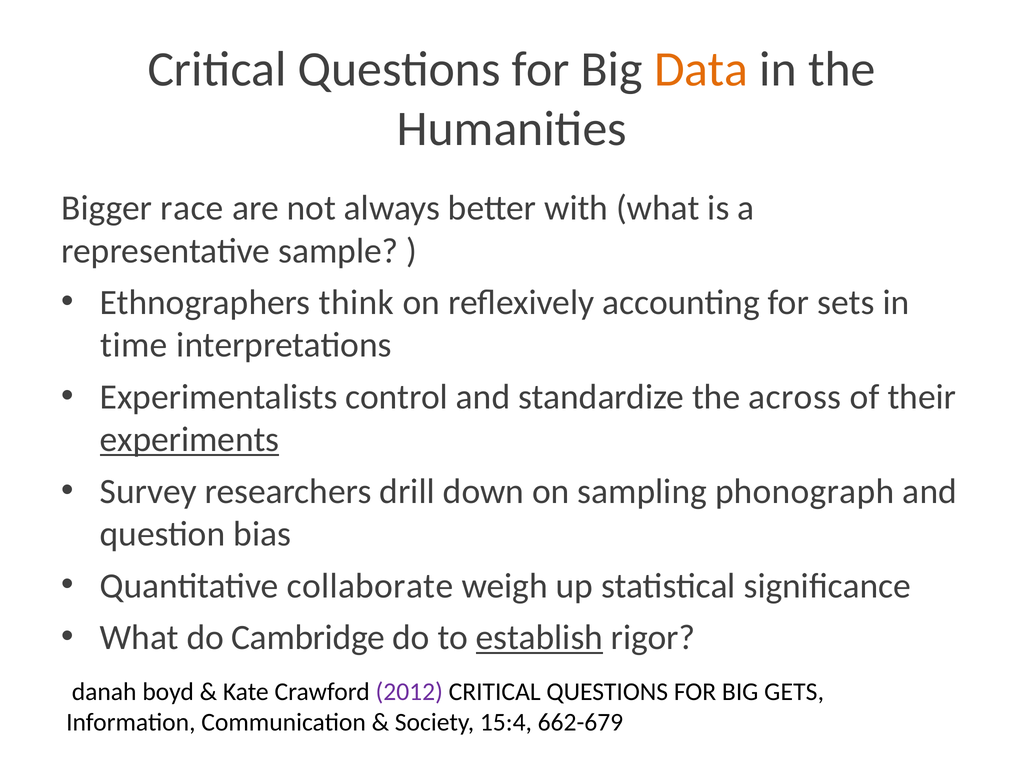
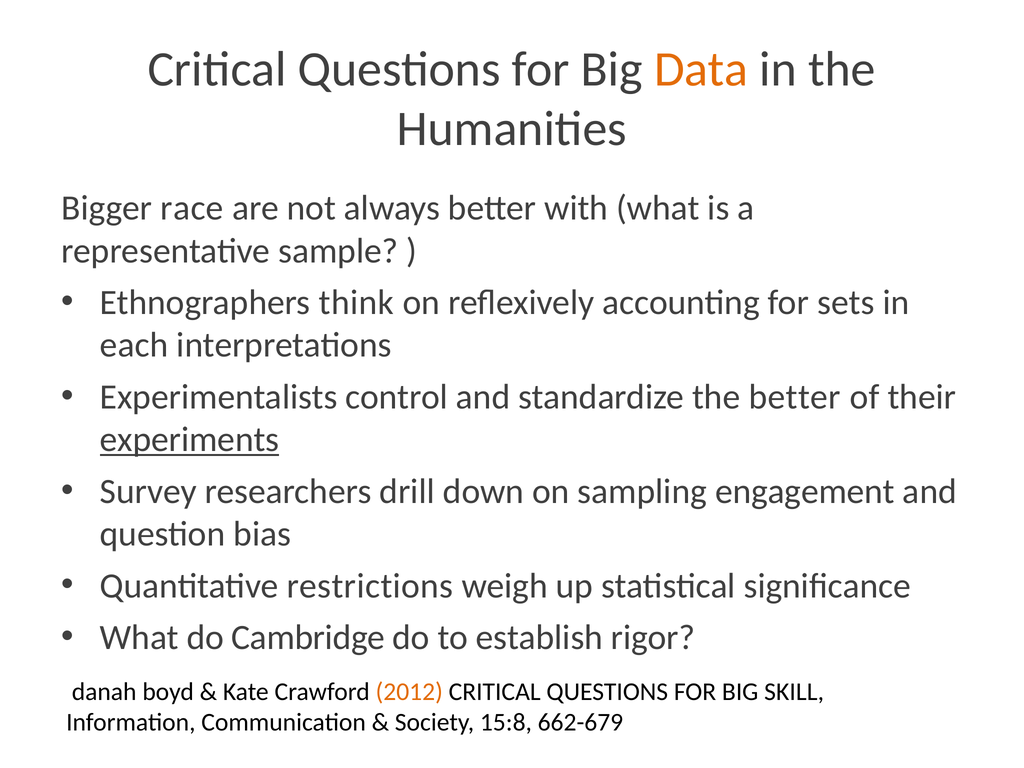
time: time -> each
the across: across -> better
phonograph: phonograph -> engagement
collaborate: collaborate -> restrictions
establish underline: present -> none
2012 colour: purple -> orange
GETS: GETS -> SKILL
15:4: 15:4 -> 15:8
